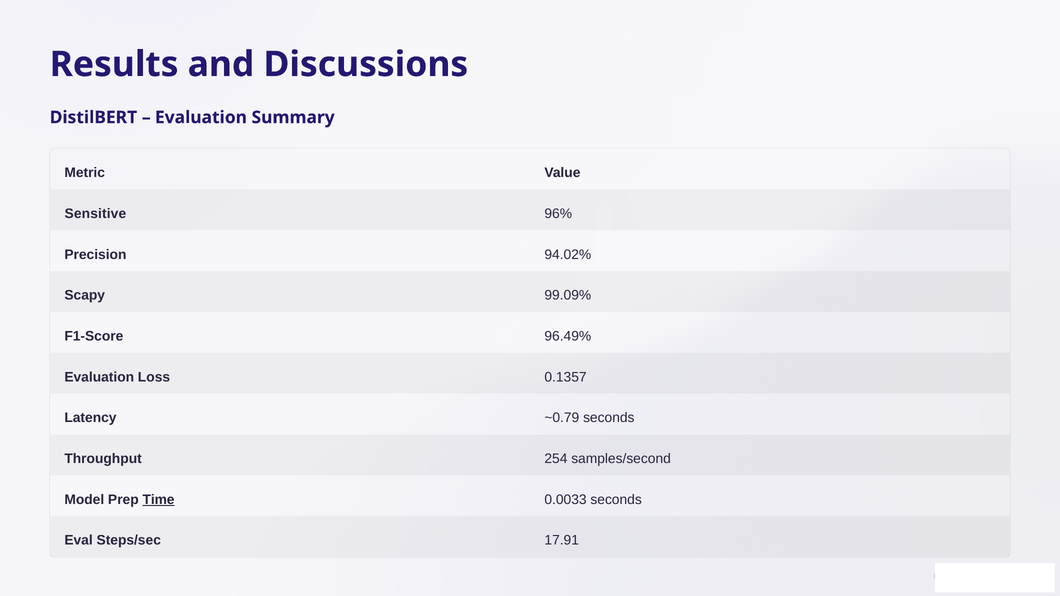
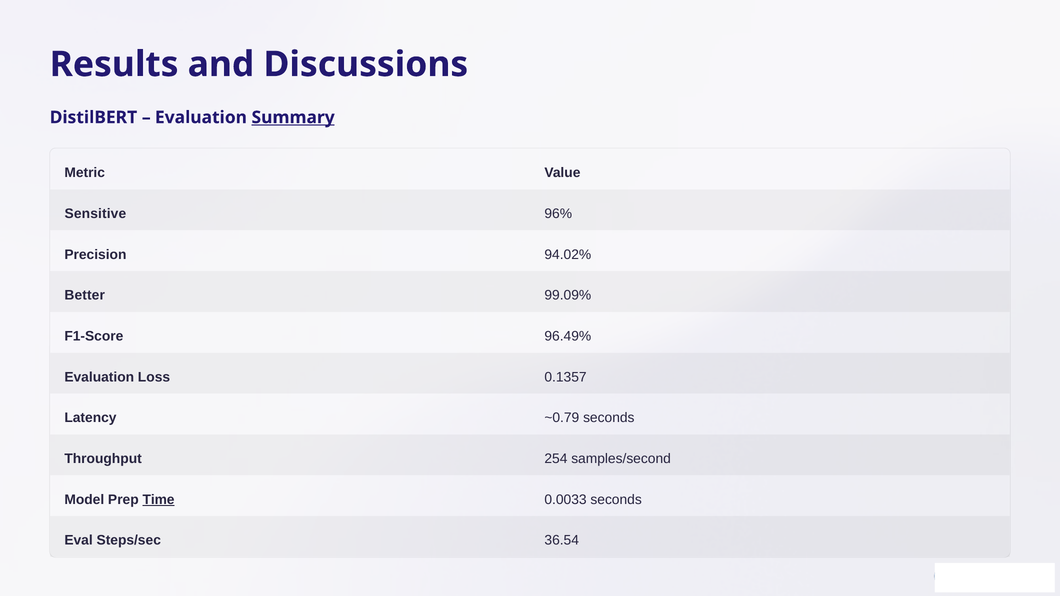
Summary underline: none -> present
Scapy: Scapy -> Better
17.91: 17.91 -> 36.54
